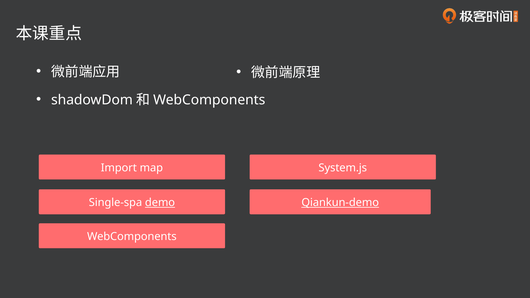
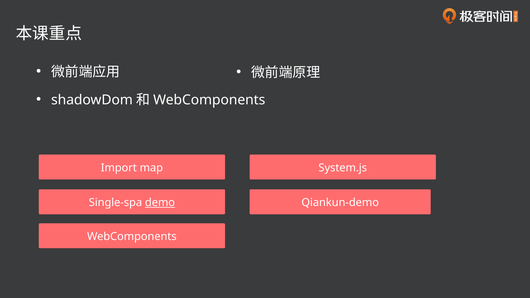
Qiankun-demo underline: present -> none
